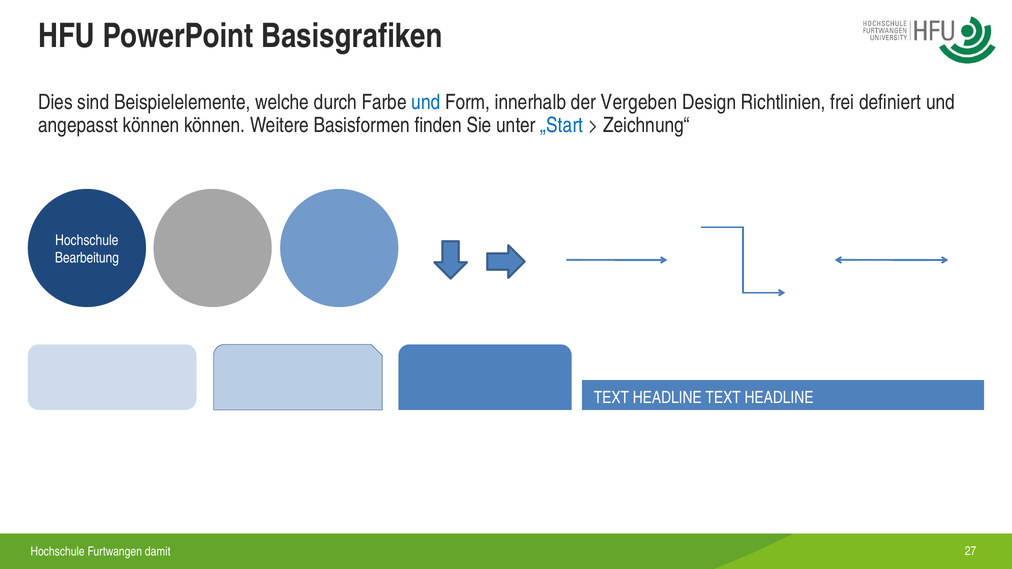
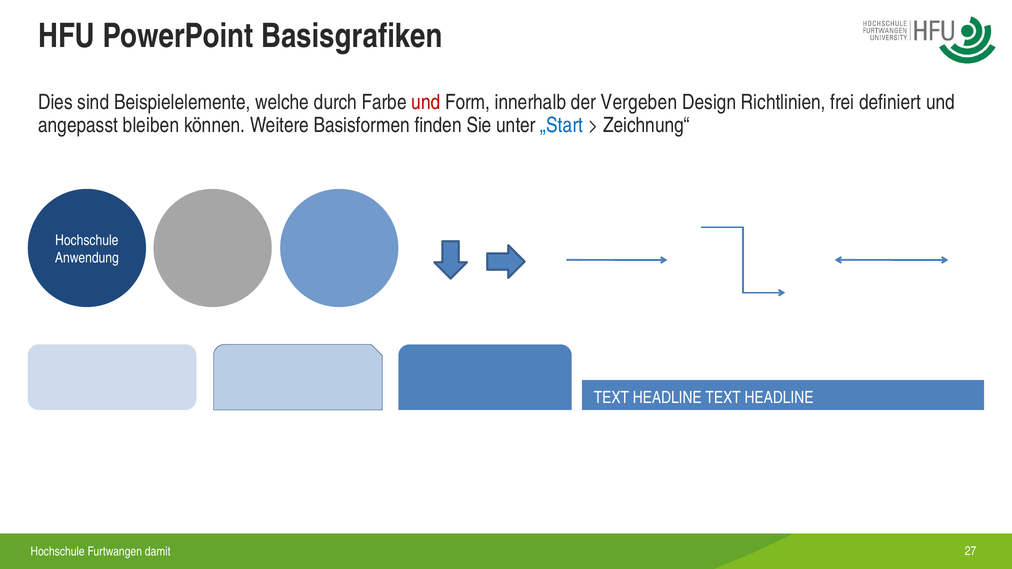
und at (426, 102) colour: blue -> red
angepasst können: können -> bleiben
Bearbeitung: Bearbeitung -> Anwendung
